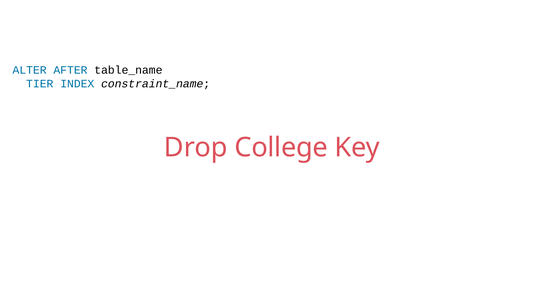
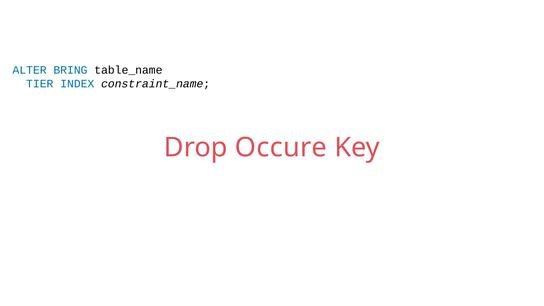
AFTER: AFTER -> BRING
College: College -> Occure
